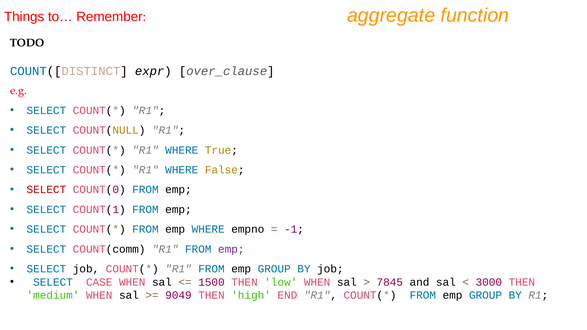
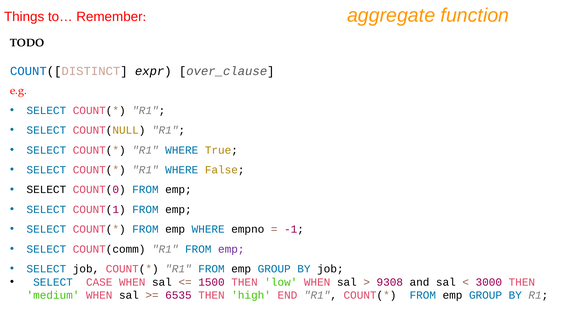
SELECT at (46, 190) colour: red -> black
7845: 7845 -> 9308
9049: 9049 -> 6535
